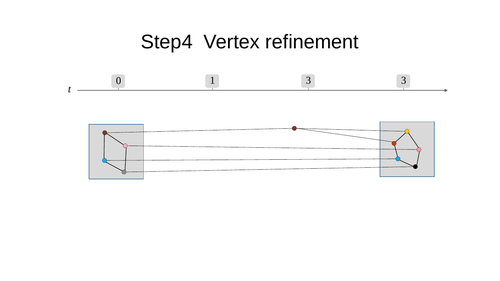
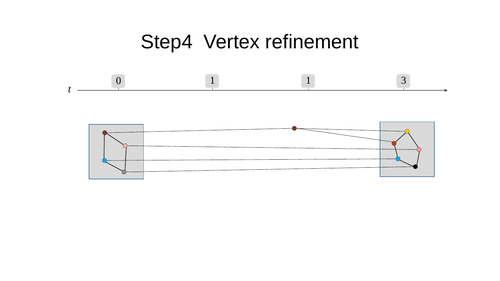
1 3: 3 -> 1
